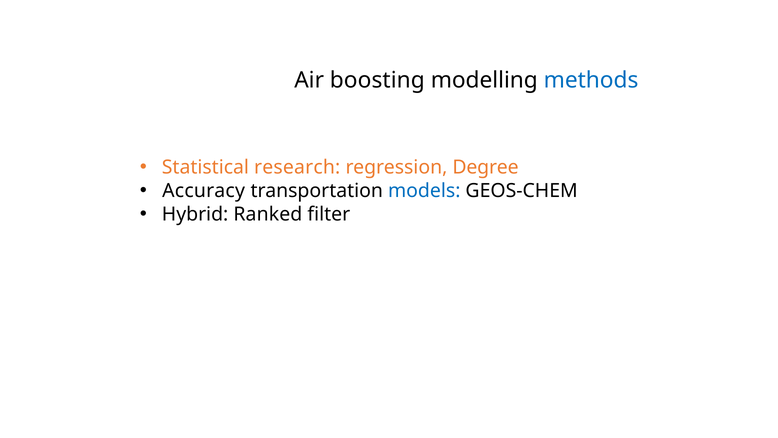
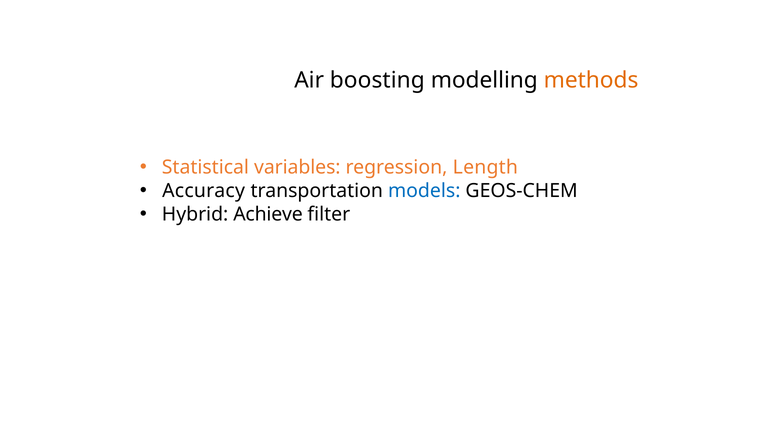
methods colour: blue -> orange
research: research -> variables
Degree: Degree -> Length
Ranked: Ranked -> Achieve
